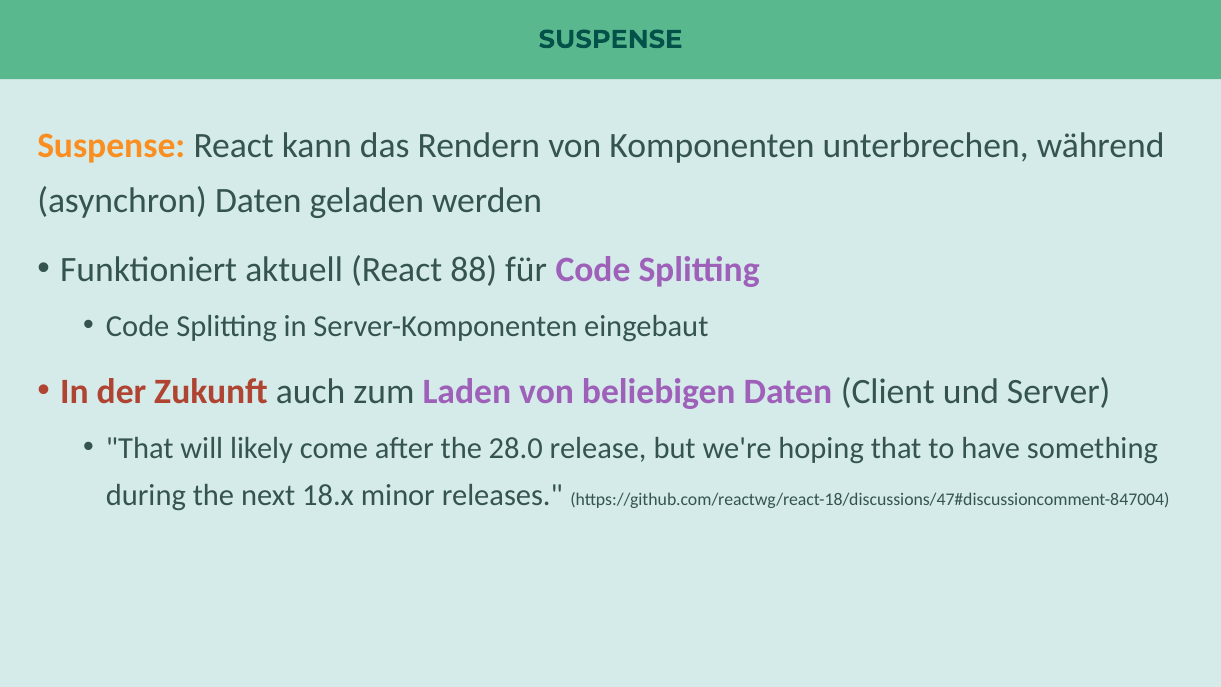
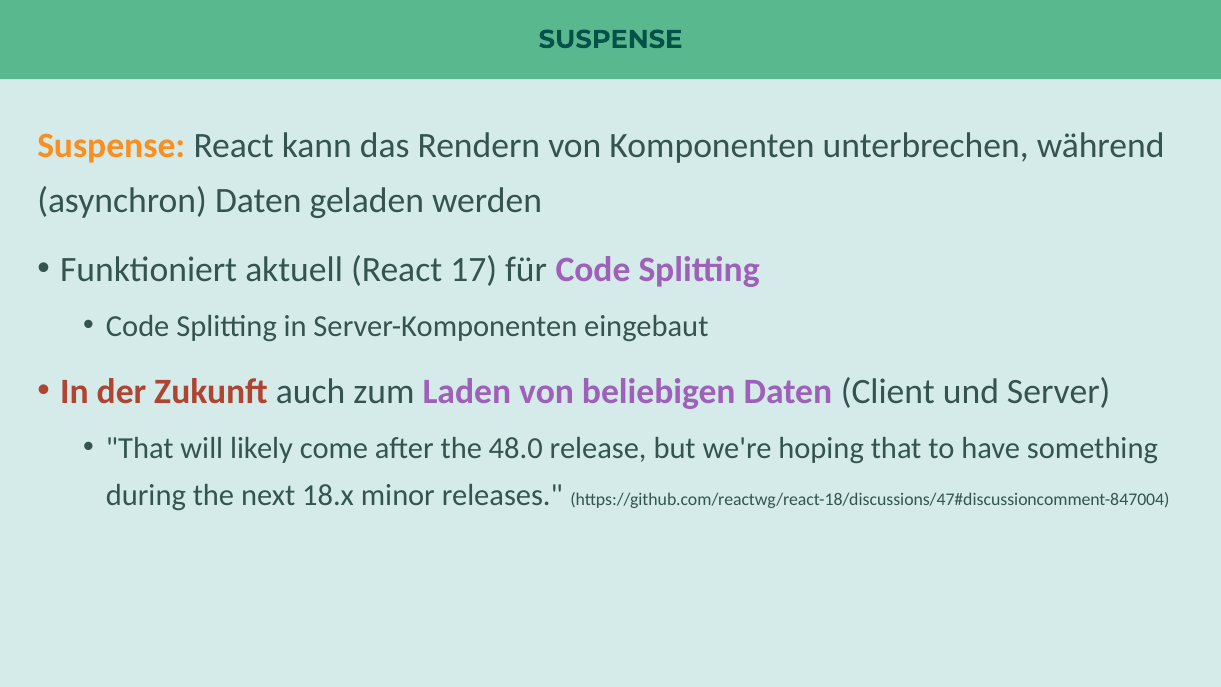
88: 88 -> 17
28.0: 28.0 -> 48.0
